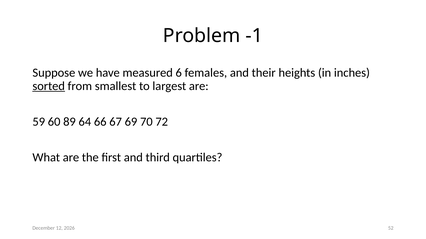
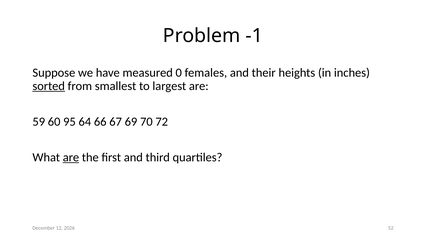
6: 6 -> 0
89: 89 -> 95
are at (71, 158) underline: none -> present
